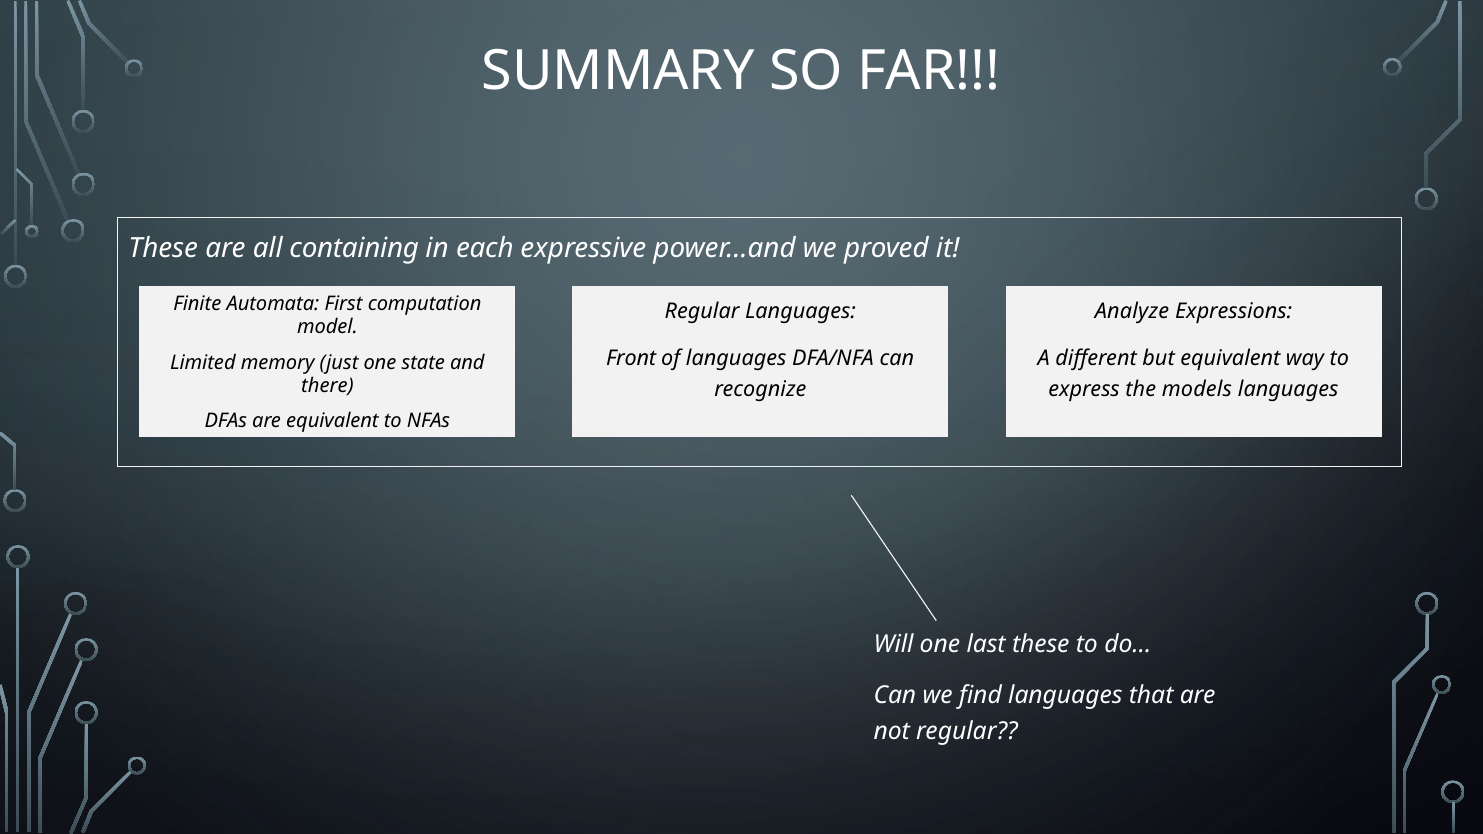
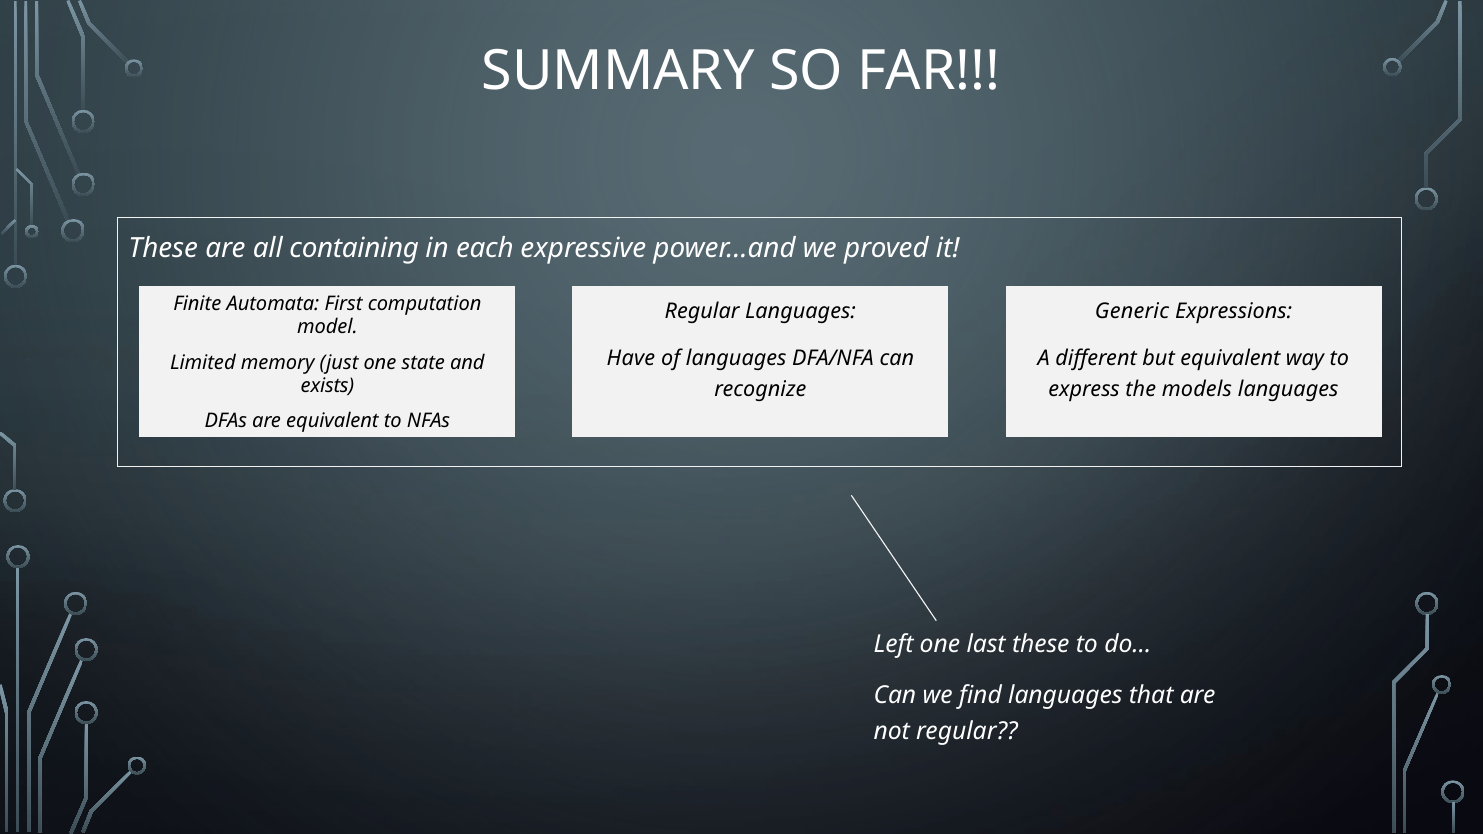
Analyze: Analyze -> Generic
Front: Front -> Have
there: there -> exists
Will: Will -> Left
